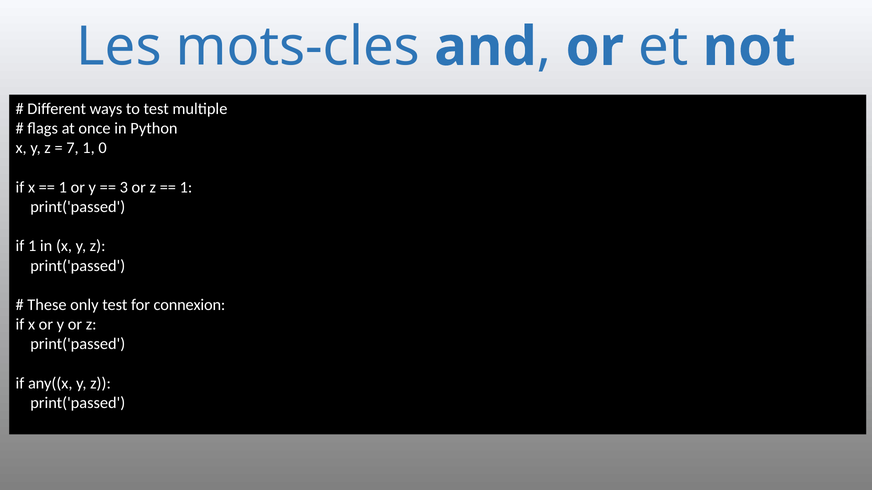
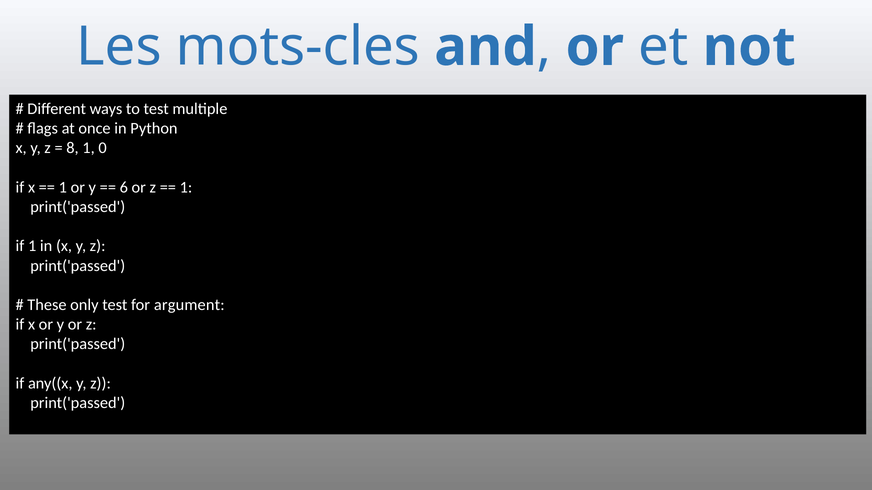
7: 7 -> 8
3: 3 -> 6
connexion: connexion -> argument
